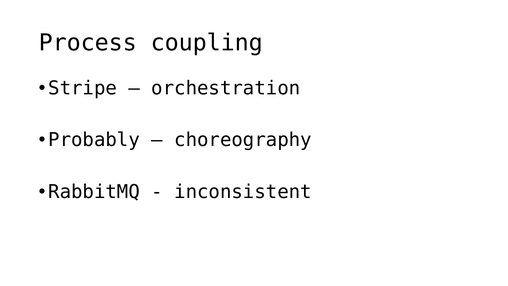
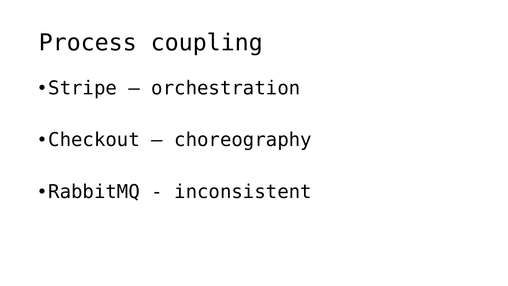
Probably: Probably -> Checkout
